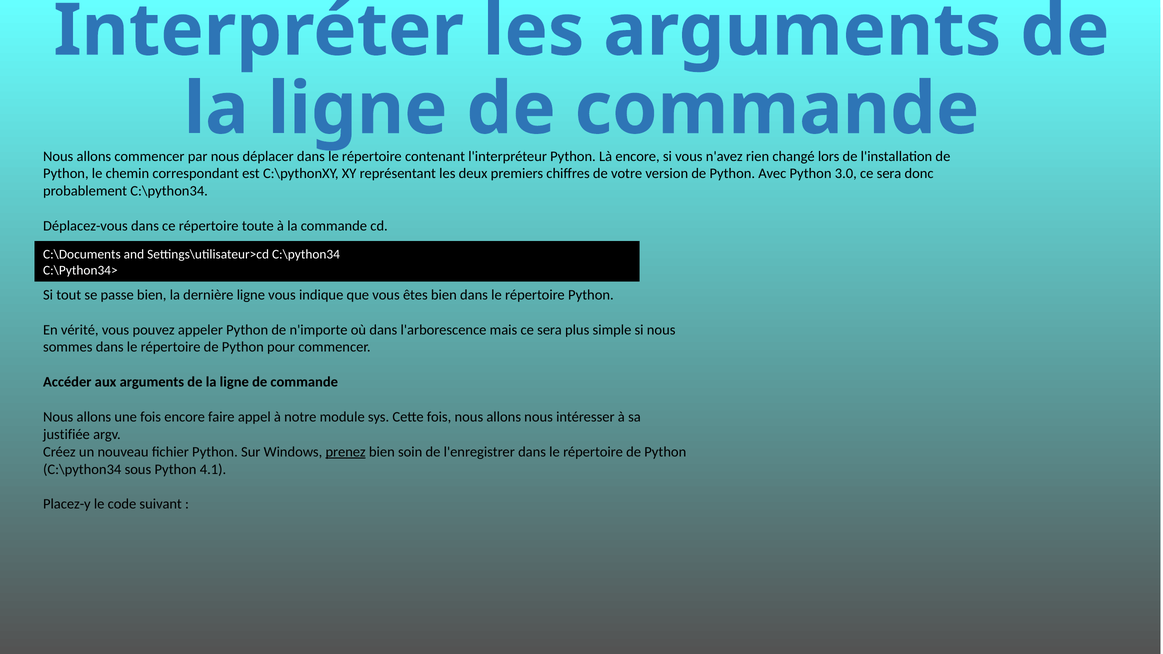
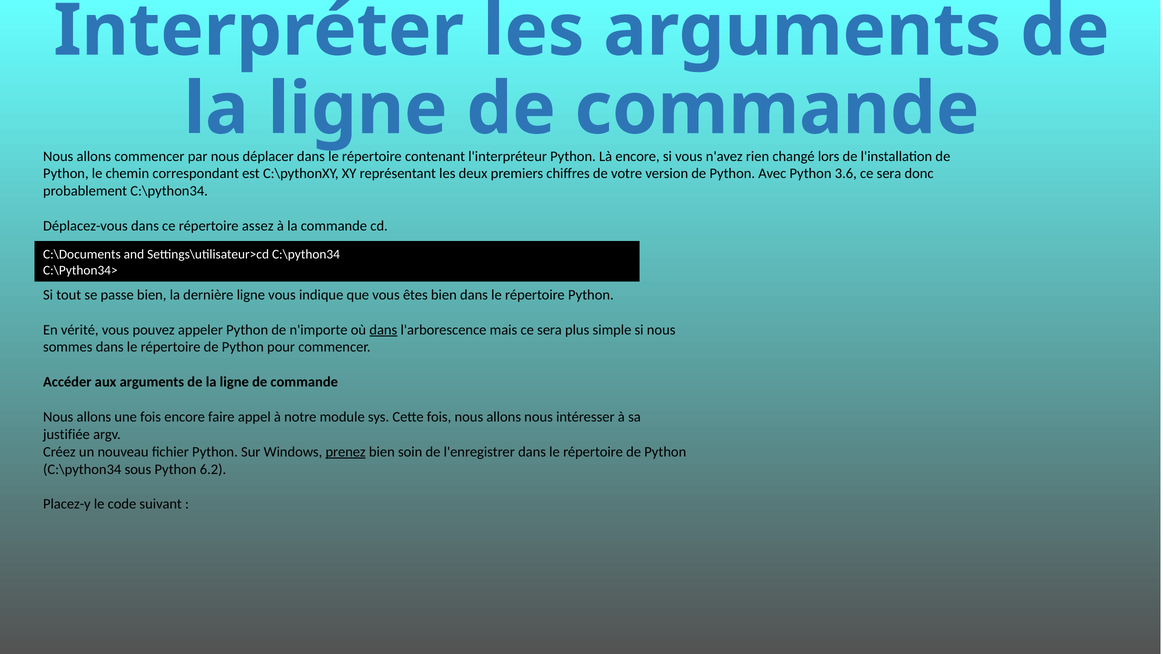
3.0: 3.0 -> 3.6
toute: toute -> assez
dans at (383, 330) underline: none -> present
4.1: 4.1 -> 6.2
